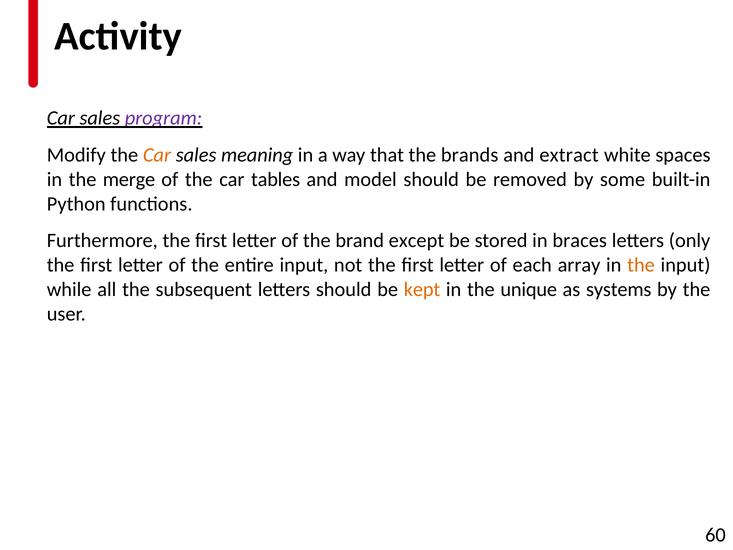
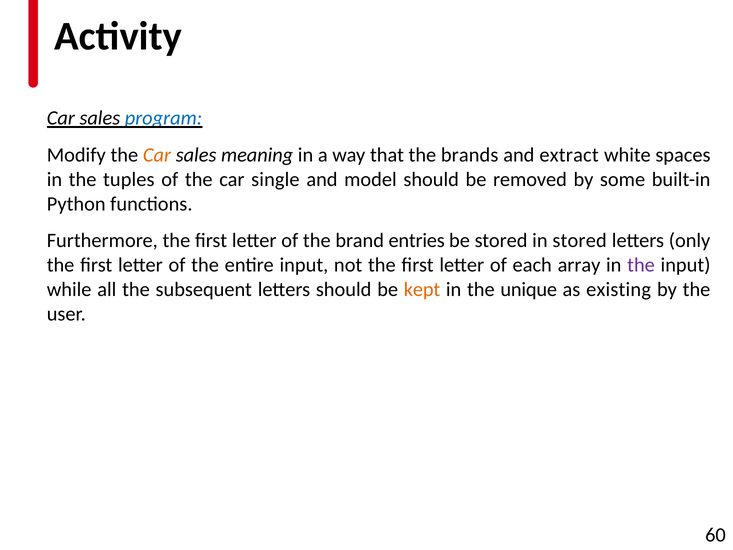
program colour: purple -> blue
merge: merge -> tuples
tables: tables -> single
except: except -> entries
in braces: braces -> stored
the at (641, 265) colour: orange -> purple
systems: systems -> existing
